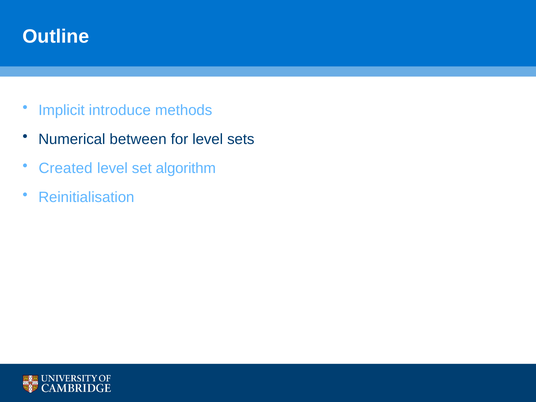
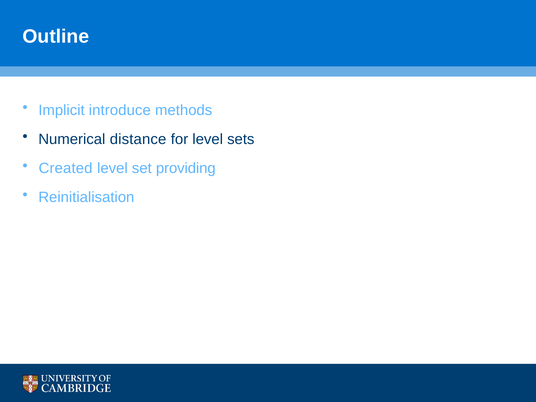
between: between -> distance
algorithm: algorithm -> providing
